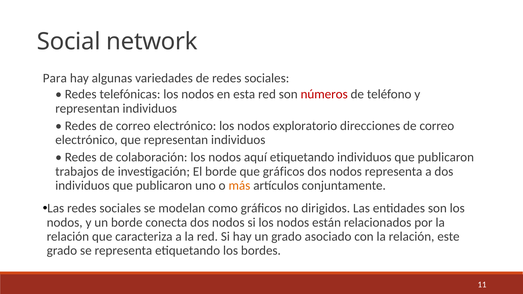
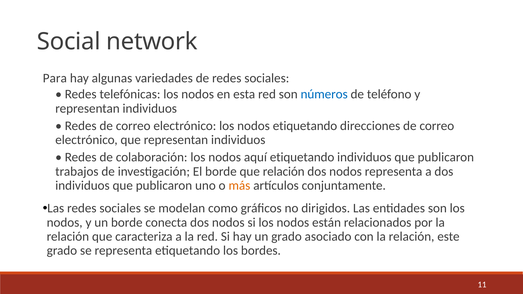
números colour: red -> blue
nodos exploratorio: exploratorio -> etiquetando
que gráficos: gráficos -> relación
